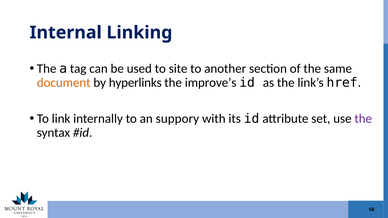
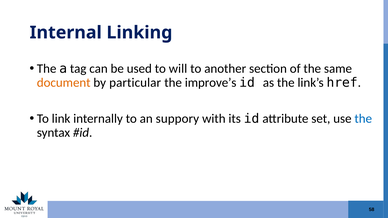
site: site -> will
hyperlinks: hyperlinks -> particular
the at (363, 119) colour: purple -> blue
